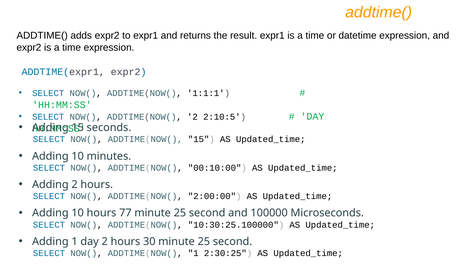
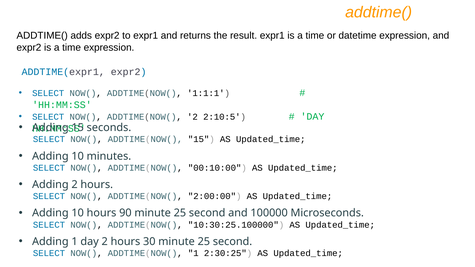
77: 77 -> 90
